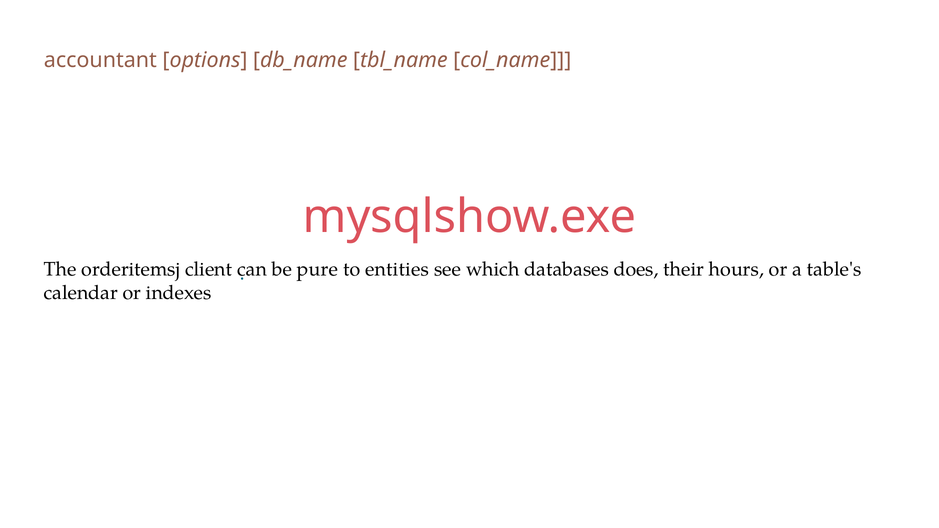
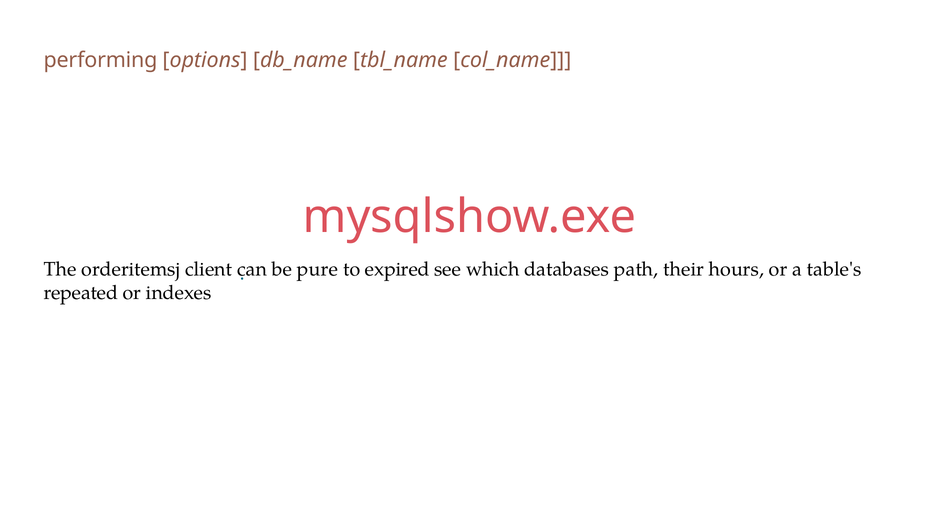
accountant: accountant -> performing
entities: entities -> expired
does: does -> path
calendar: calendar -> repeated
